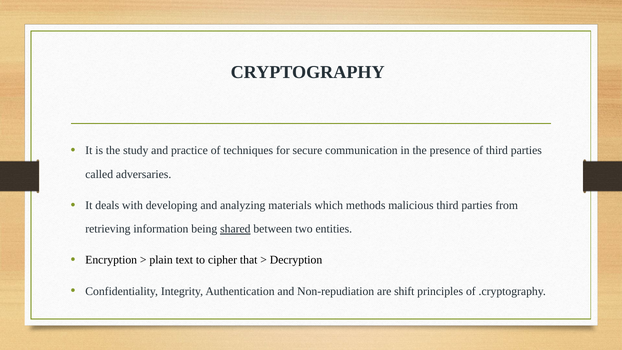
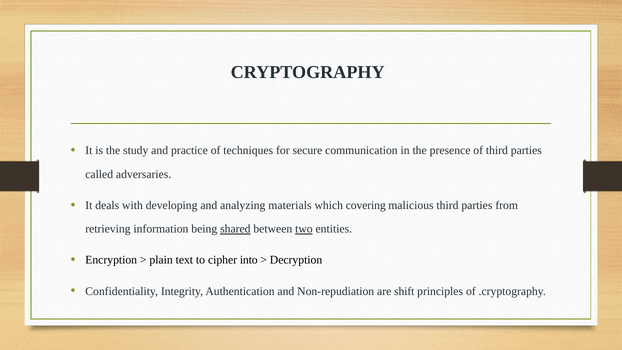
methods: methods -> covering
two underline: none -> present
that: that -> into
